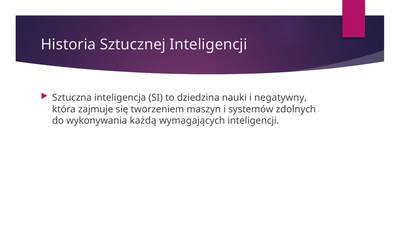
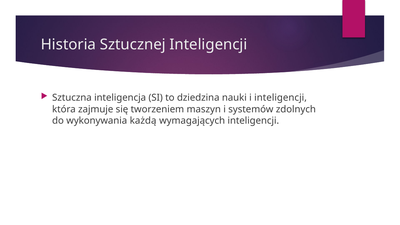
i negatywny: negatywny -> inteligencji
